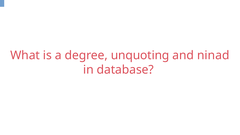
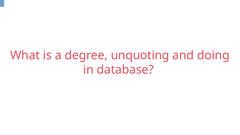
ninad: ninad -> doing
